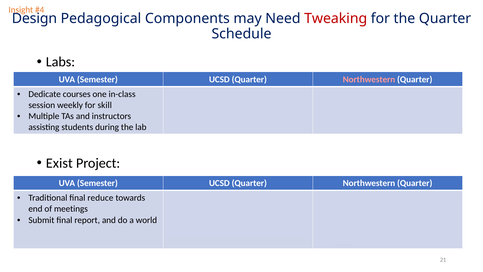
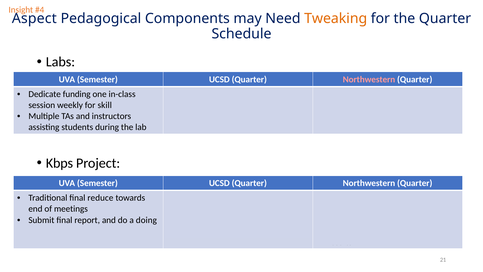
Design at (34, 19): Design -> Aspect
Tweaking colour: red -> orange
courses: courses -> funding
Exist: Exist -> Kbps
world: world -> doing
